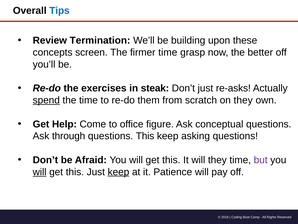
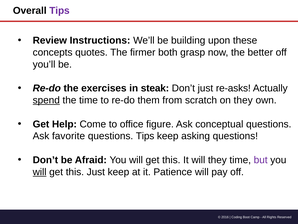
Tips at (59, 11) colour: blue -> purple
Termination: Termination -> Instructions
screen: screen -> quotes
firmer time: time -> both
through: through -> favorite
questions This: This -> Tips
keep at (118, 172) underline: present -> none
